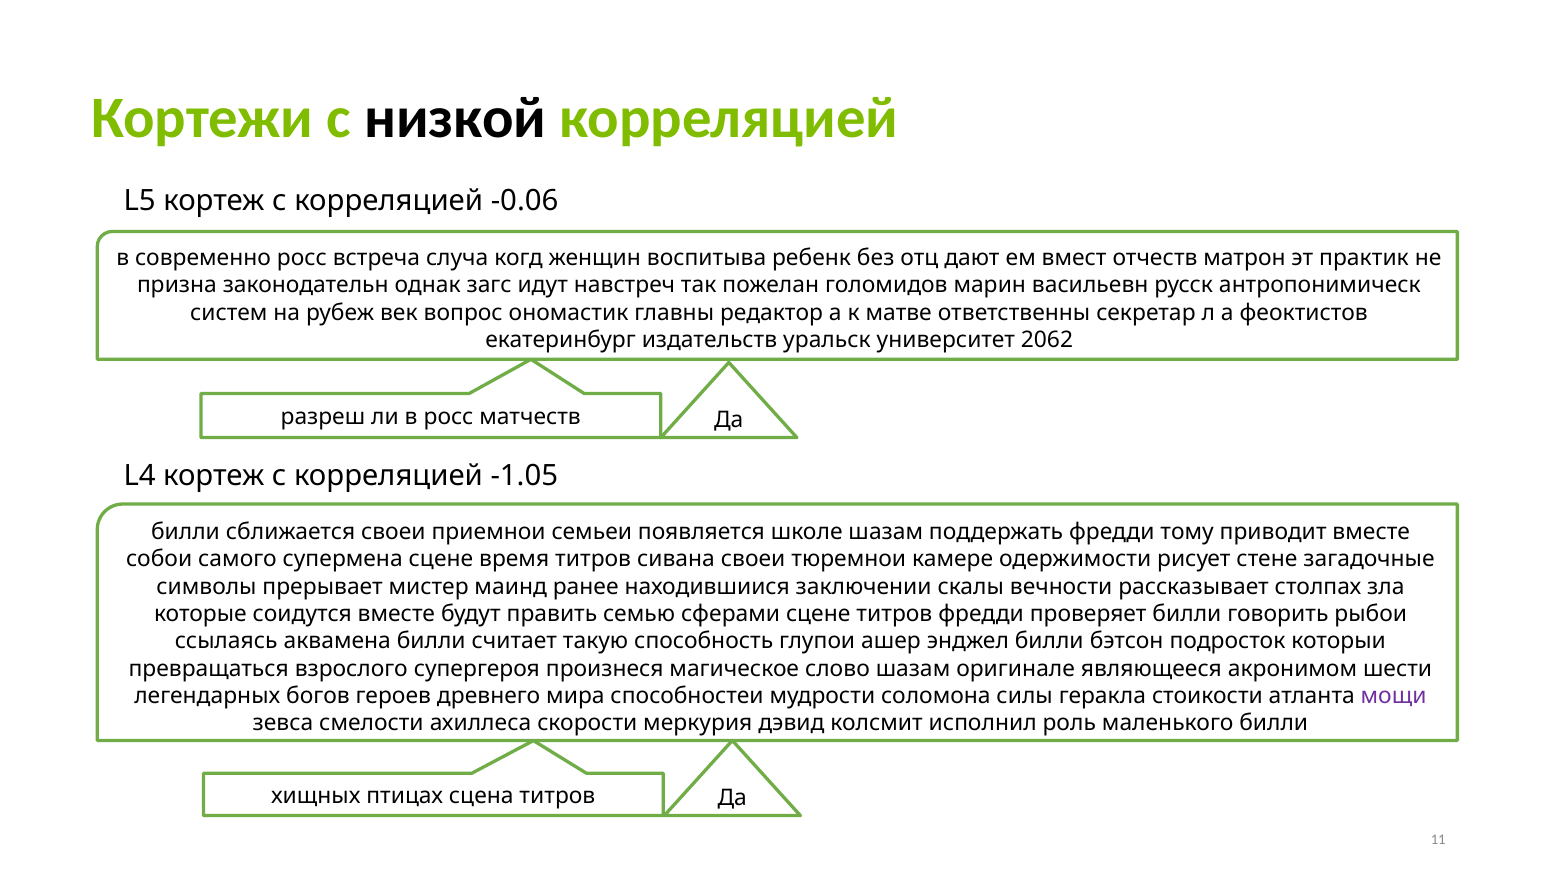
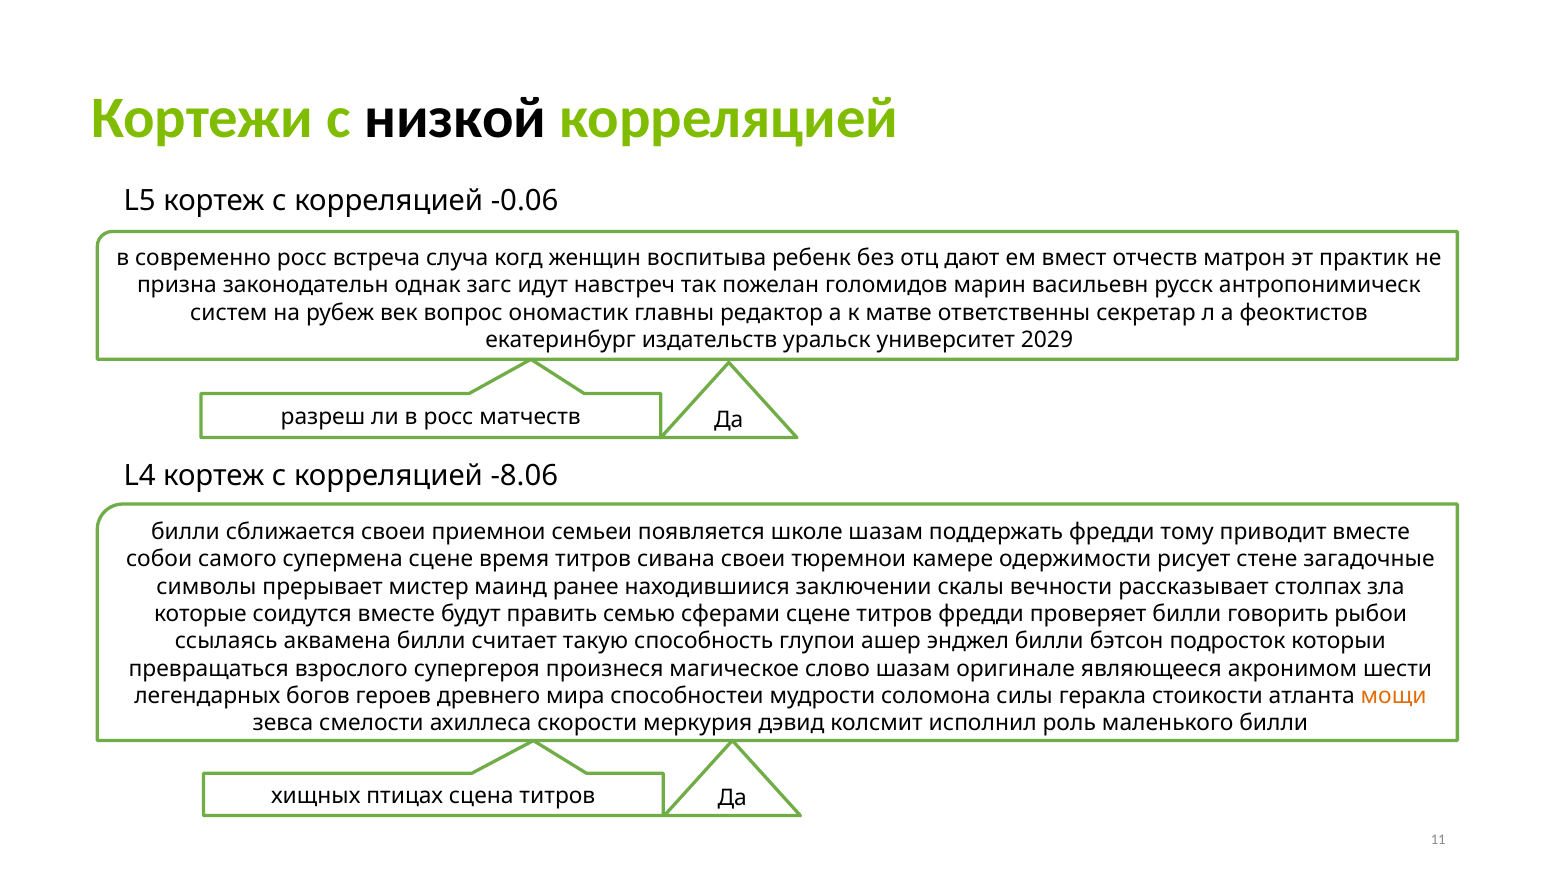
2062: 2062 -> 2029
-1.05: -1.05 -> -8.06
мощи colour: purple -> orange
